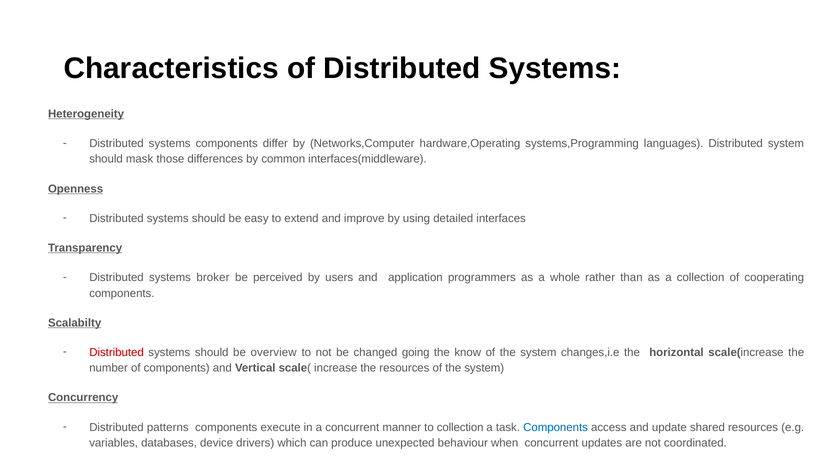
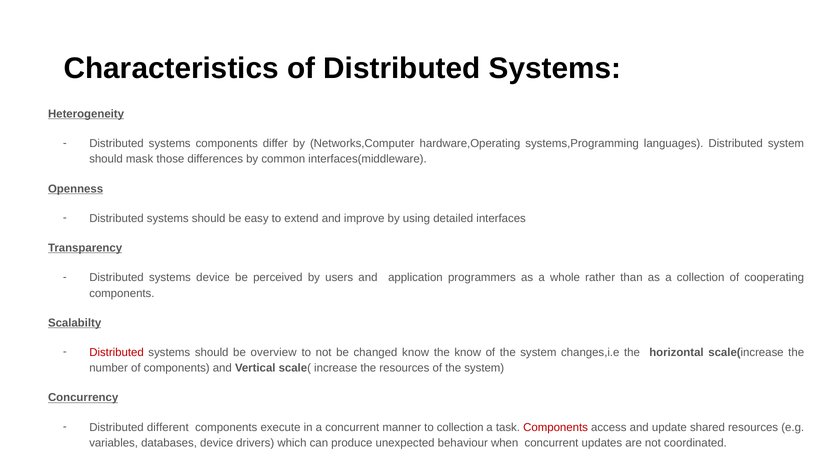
systems broker: broker -> device
changed going: going -> know
patterns: patterns -> different
Components at (556, 427) colour: blue -> red
